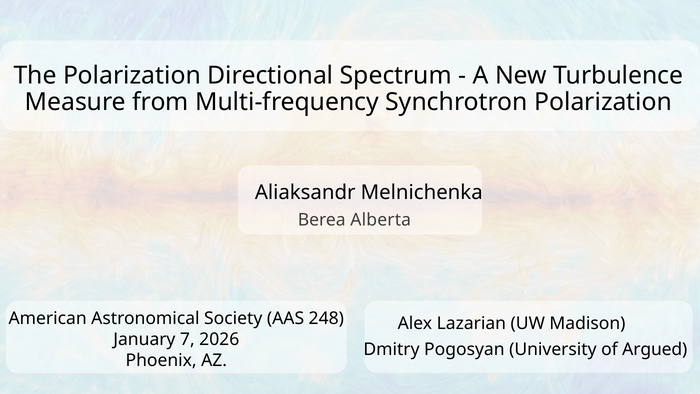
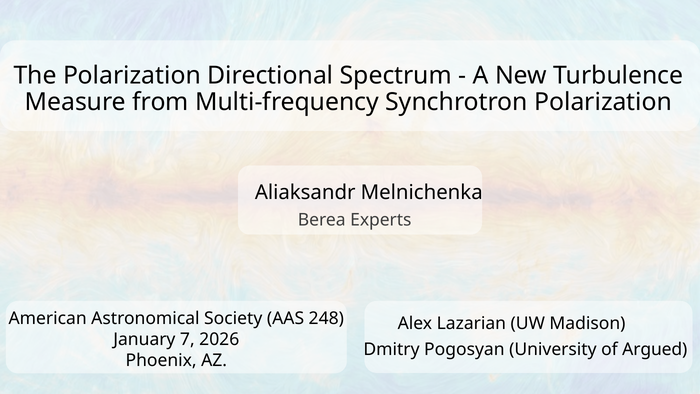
Alberta: Alberta -> Experts
